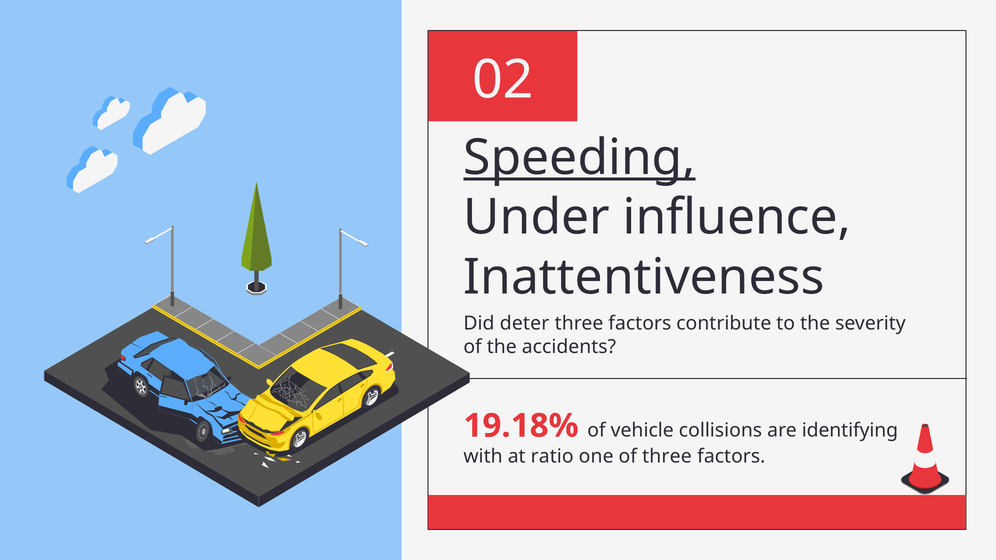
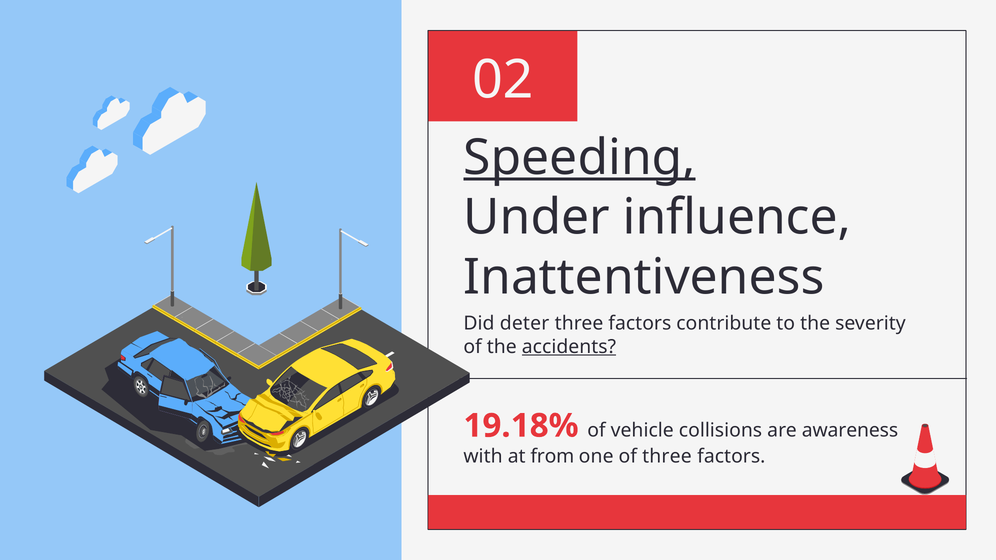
accidents underline: none -> present
identifying: identifying -> awareness
ratio: ratio -> from
